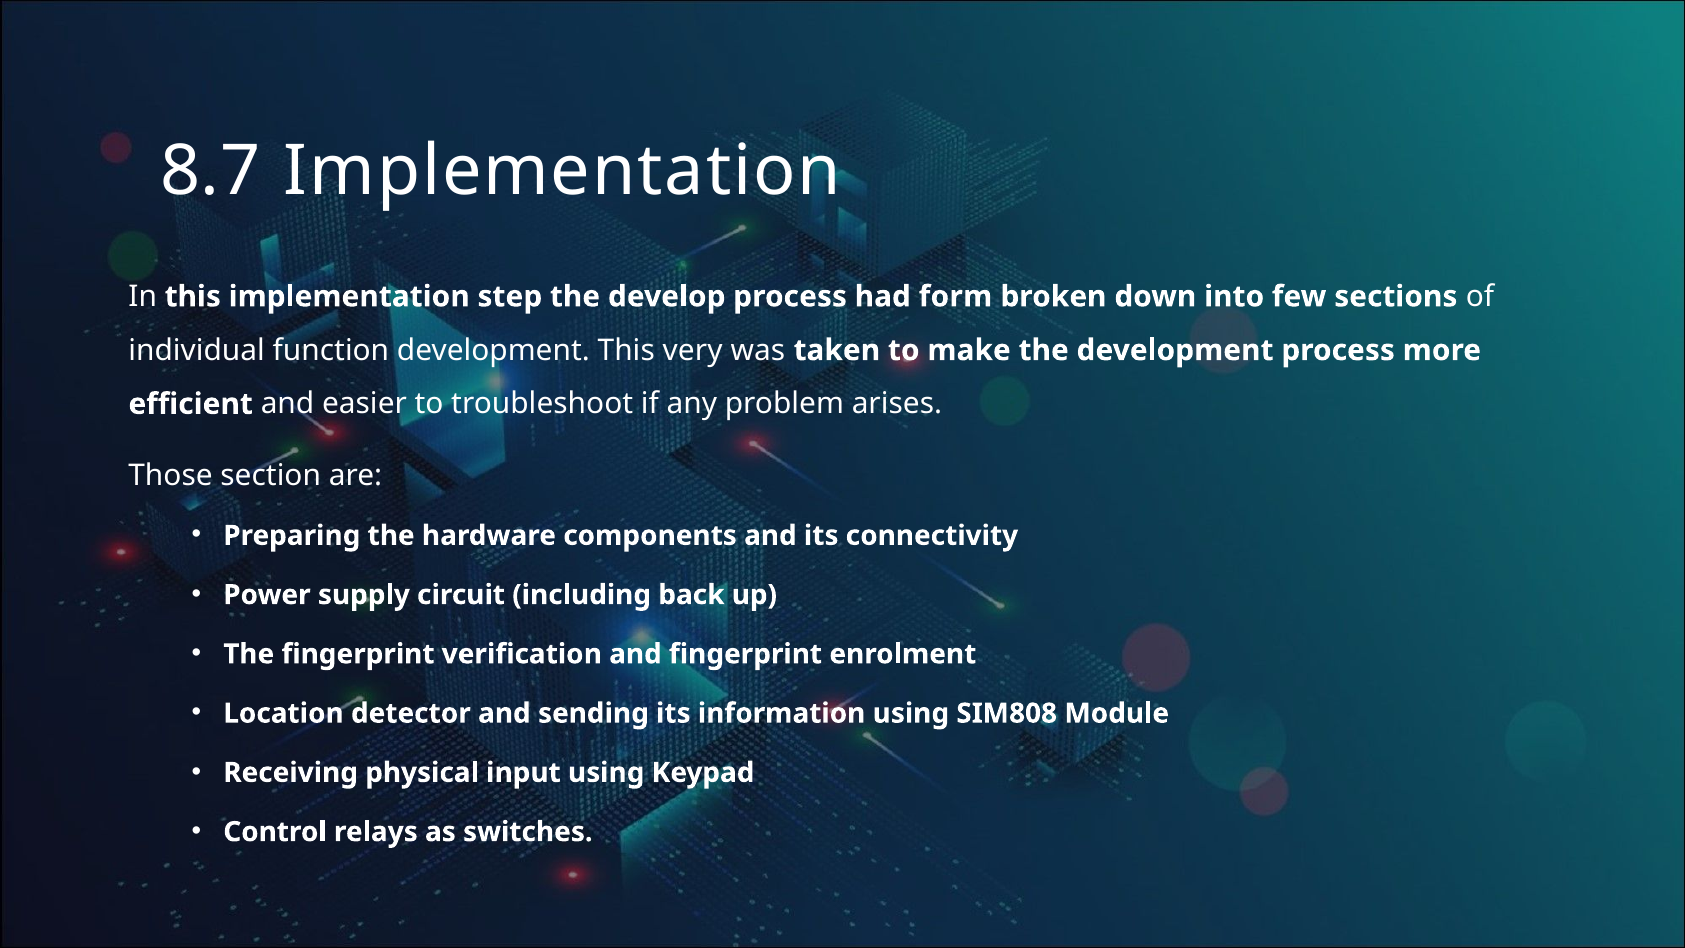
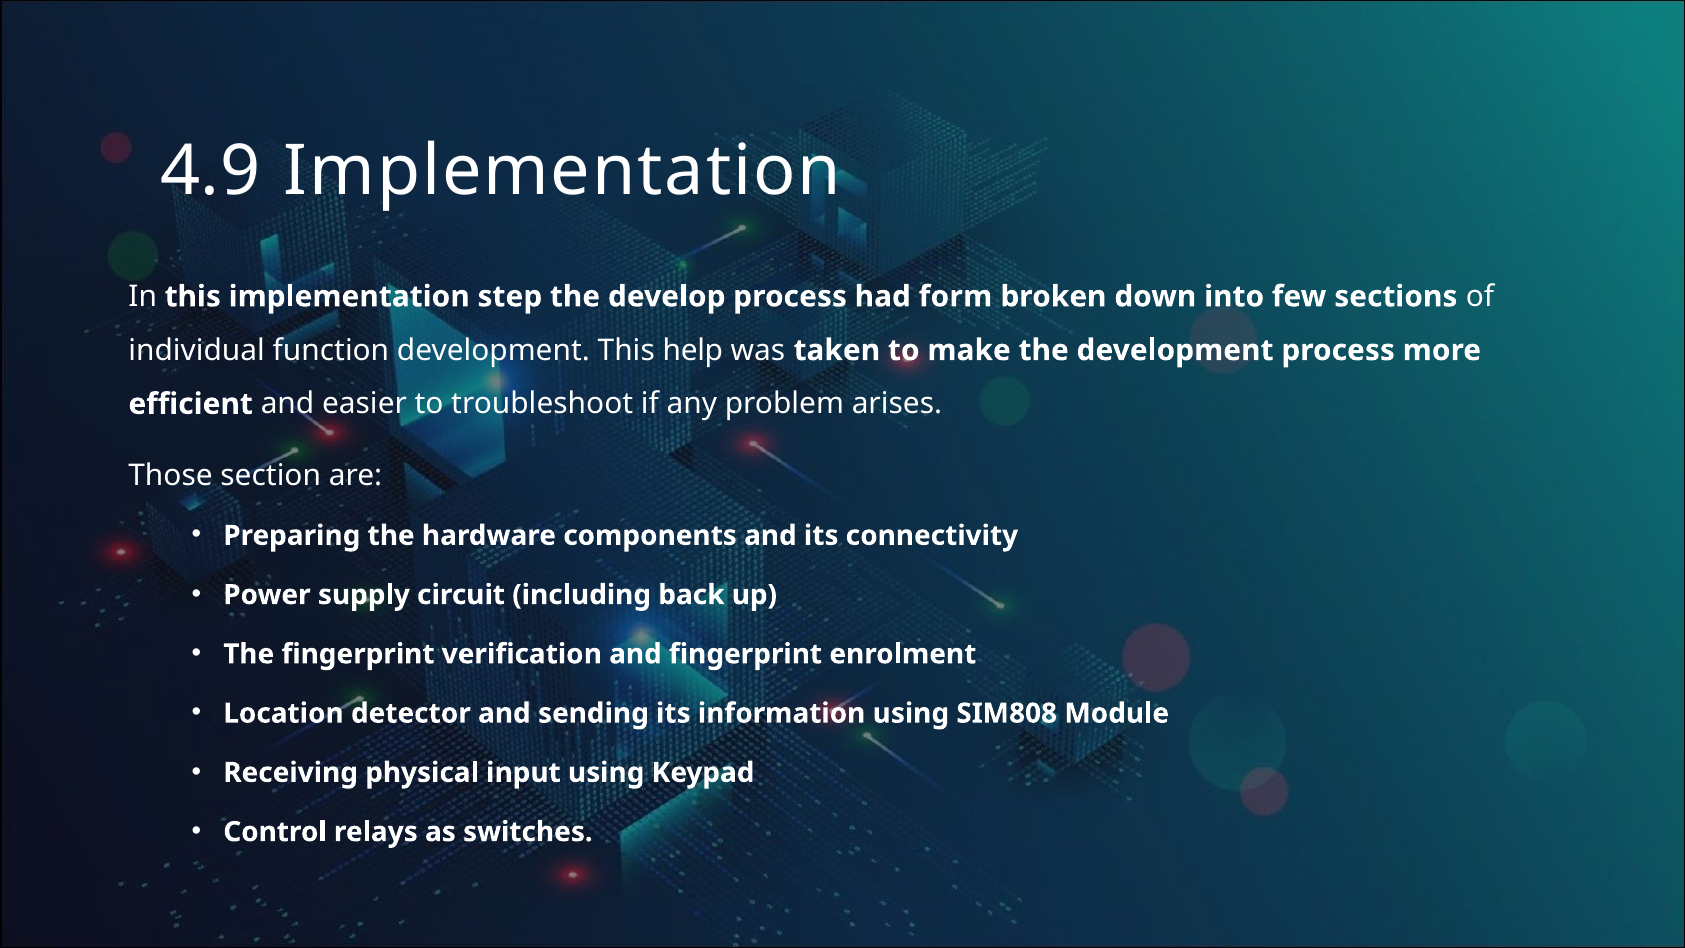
8.7: 8.7 -> 4.9
very: very -> help
